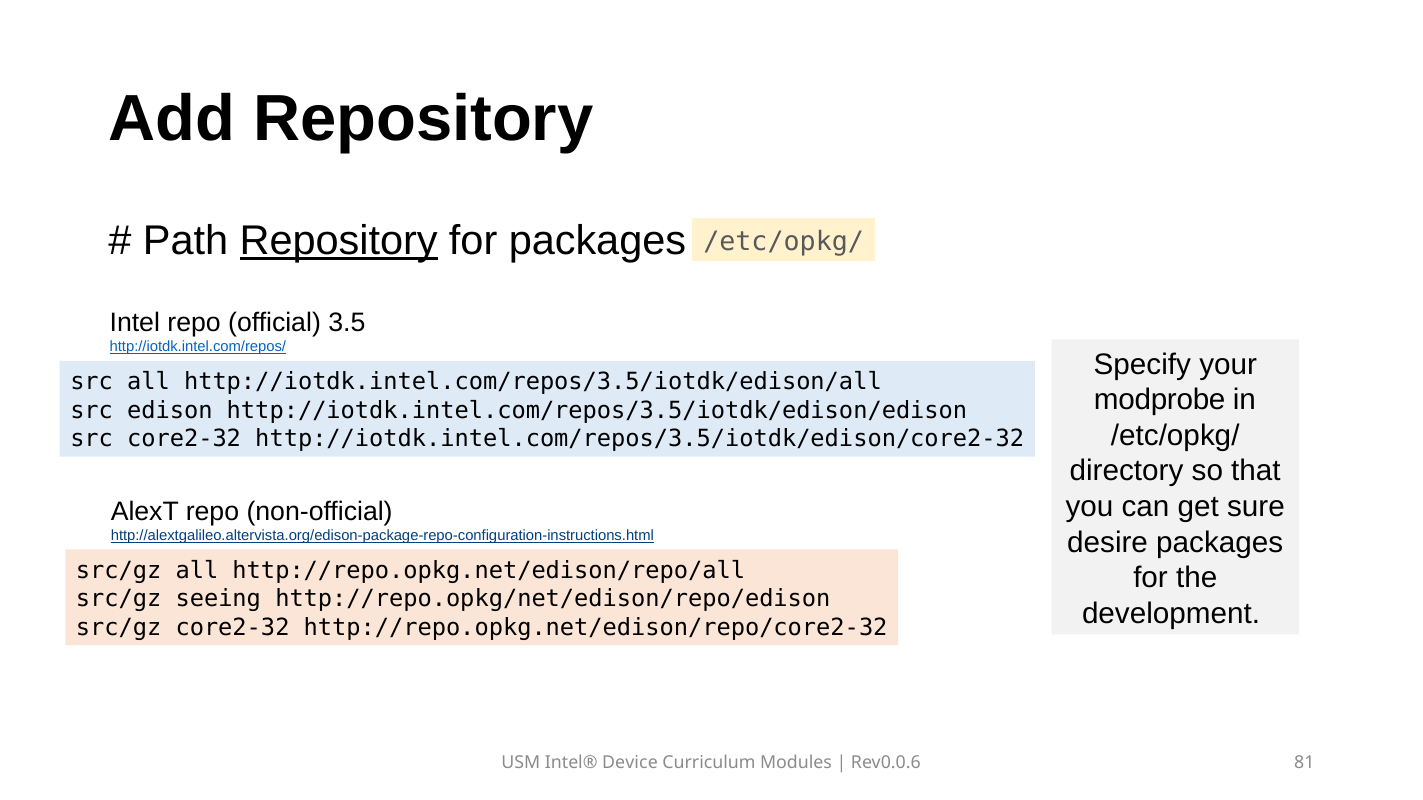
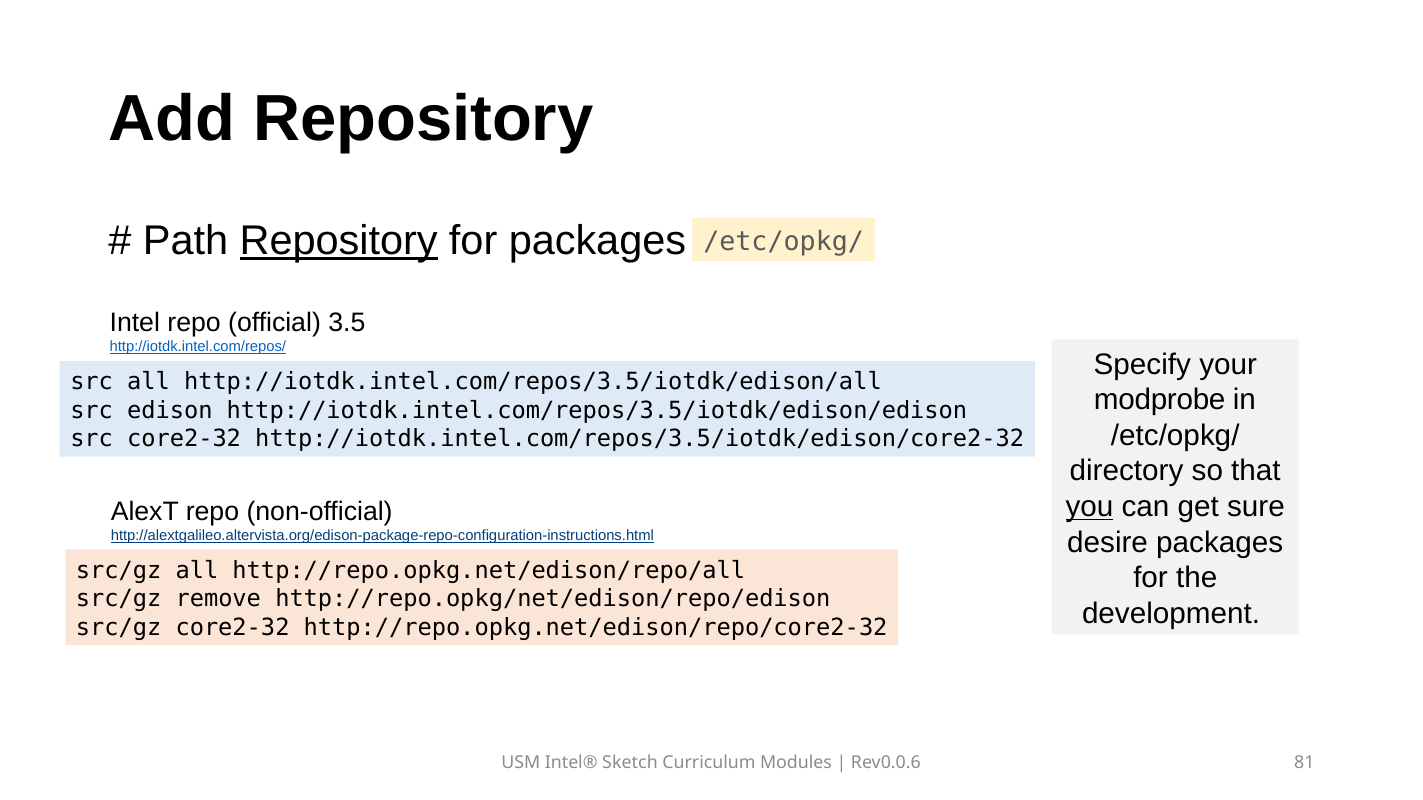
you underline: none -> present
seeing: seeing -> remove
Device: Device -> Sketch
